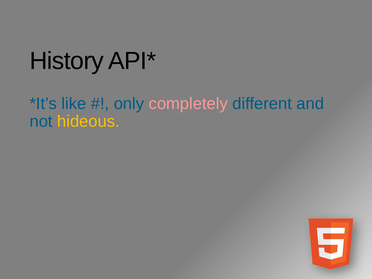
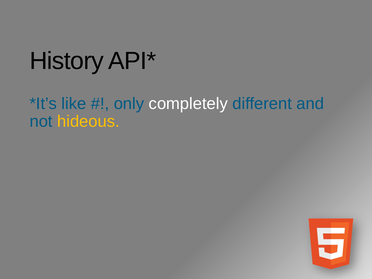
completely colour: pink -> white
